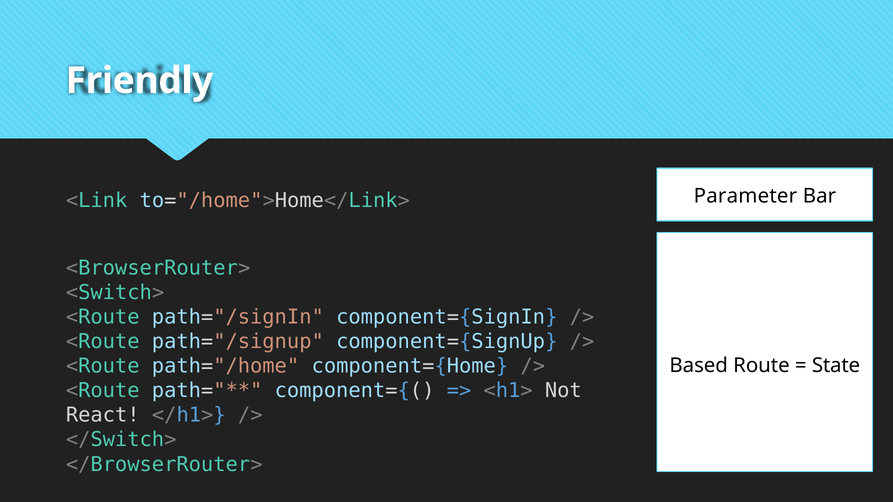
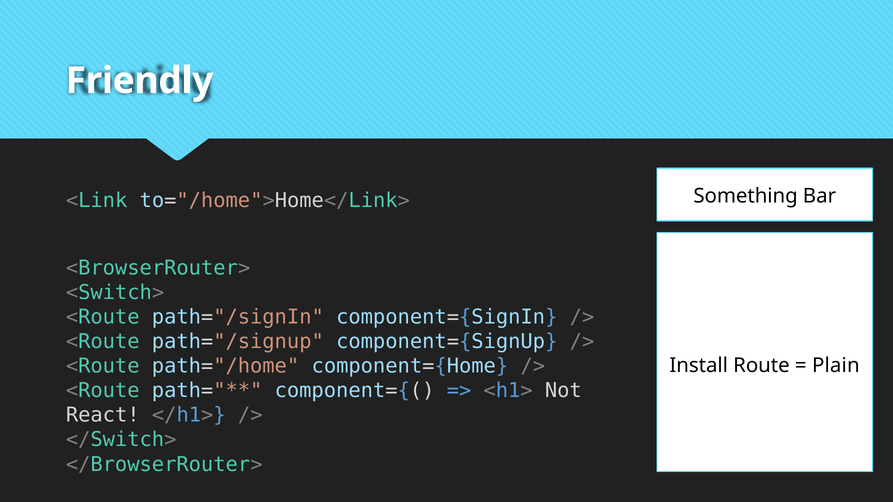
Parameter: Parameter -> Something
Based: Based -> Install
State: State -> Plain
